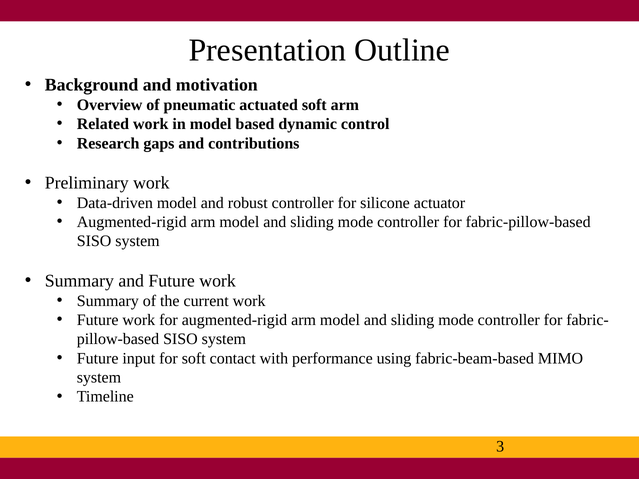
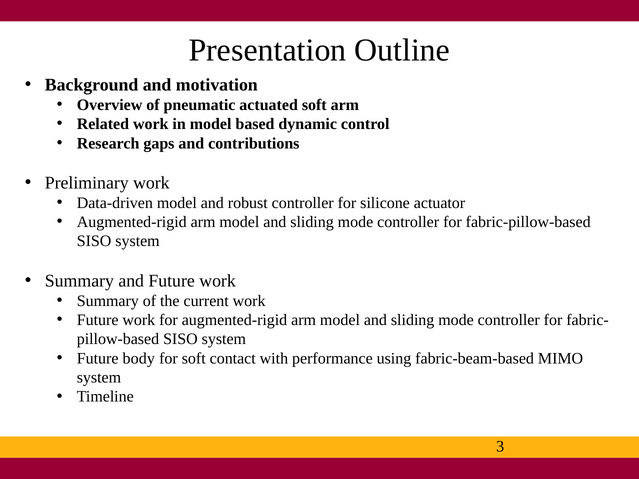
input: input -> body
